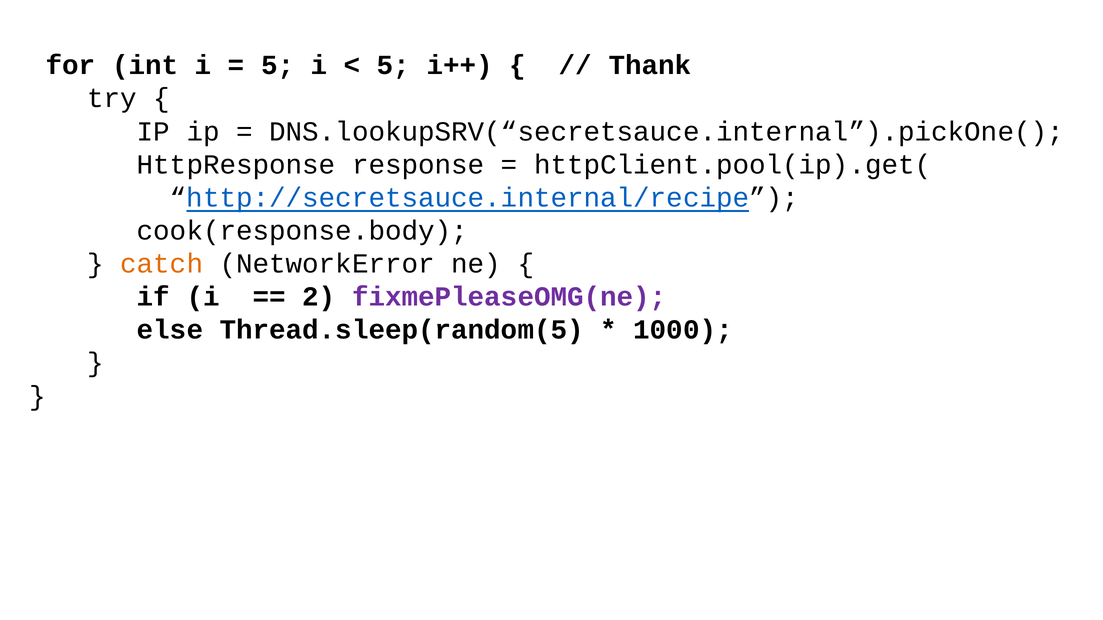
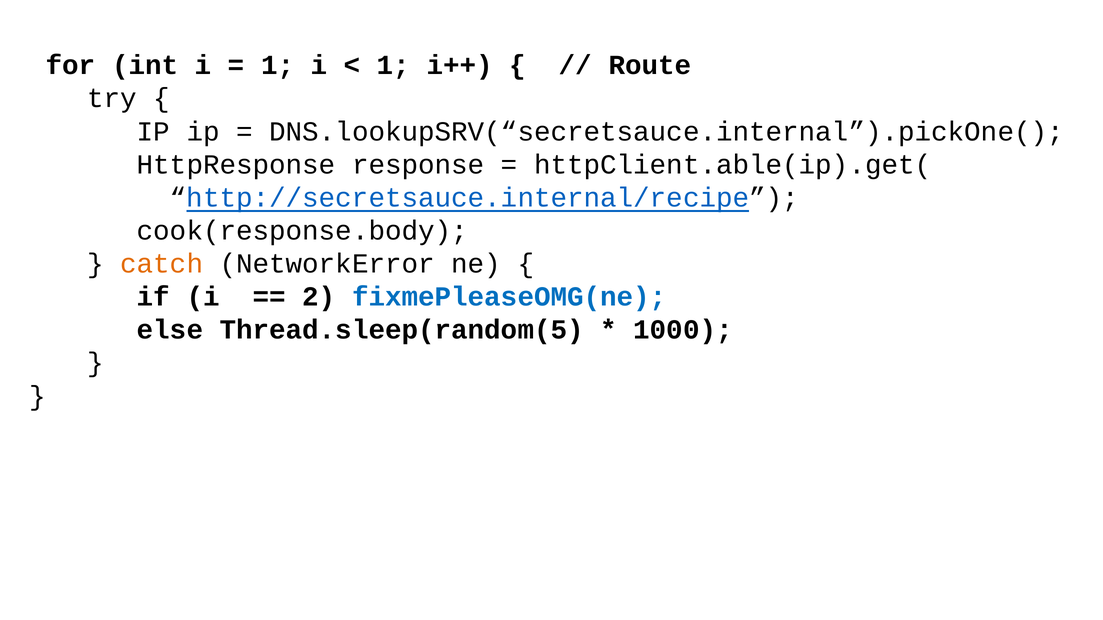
5 at (278, 65): 5 -> 1
5 at (393, 65): 5 -> 1
Thank: Thank -> Route
httpClient.pool(ip).get(: httpClient.pool(ip).get( -> httpClient.able(ip).get(
fixmePleaseOMG(ne colour: purple -> blue
